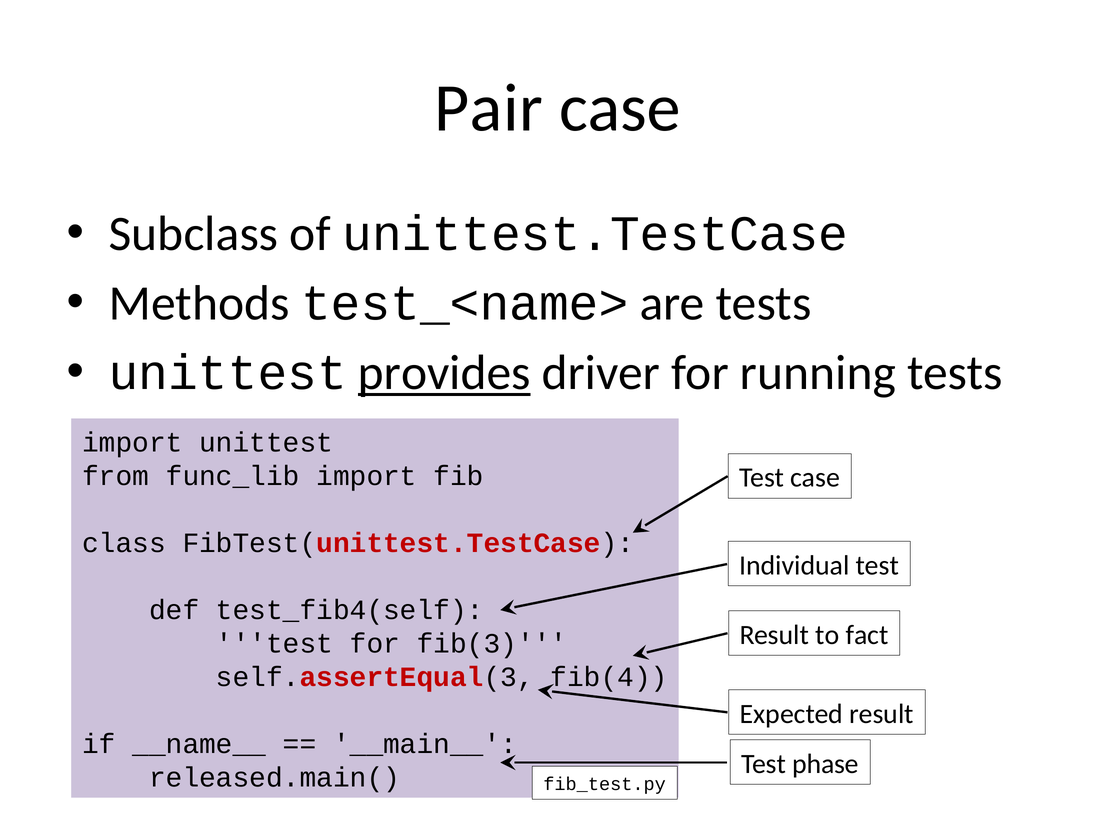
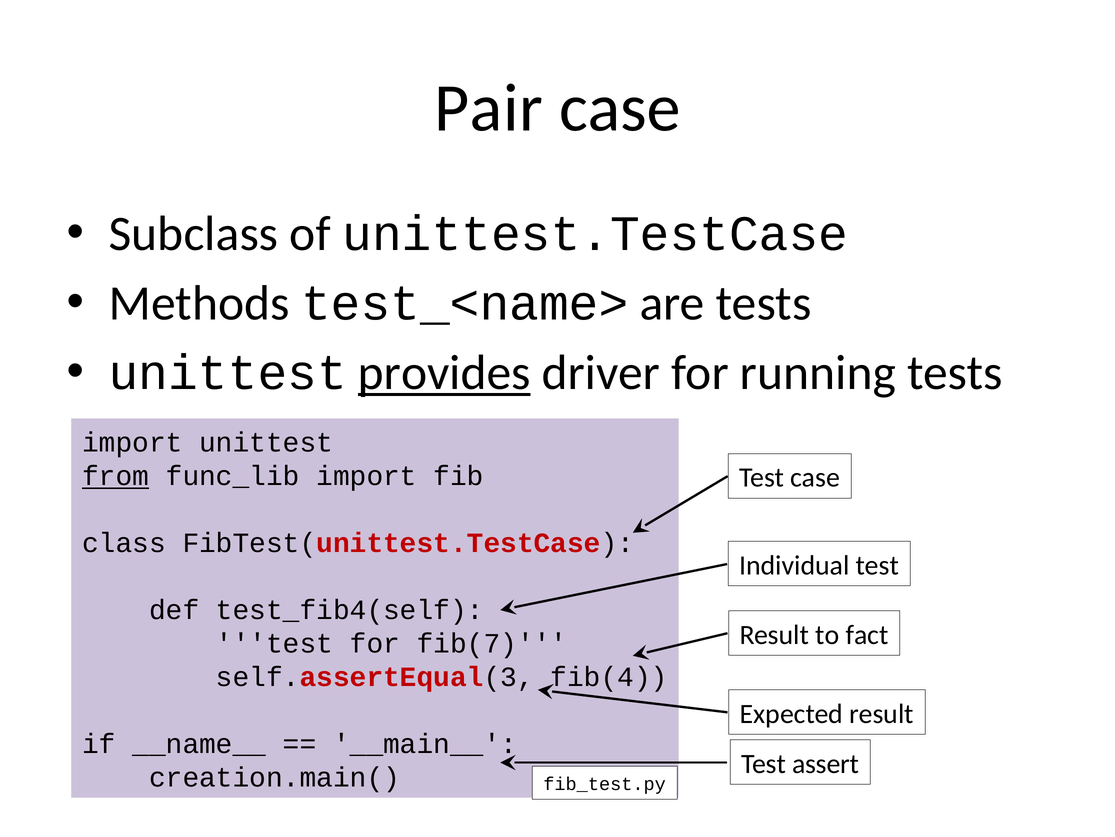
from underline: none -> present
fib(3: fib(3 -> fib(7
phase: phase -> assert
released.main(: released.main( -> creation.main(
